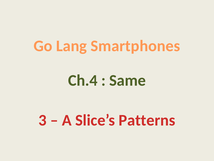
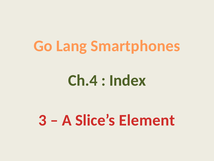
Same: Same -> Index
Patterns: Patterns -> Element
